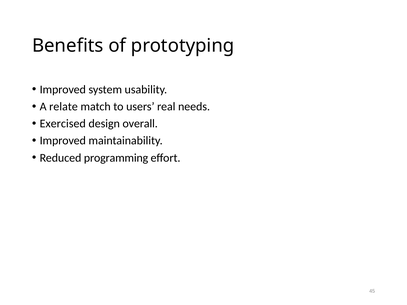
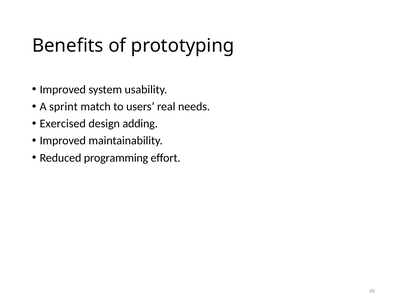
relate: relate -> sprint
overall: overall -> adding
